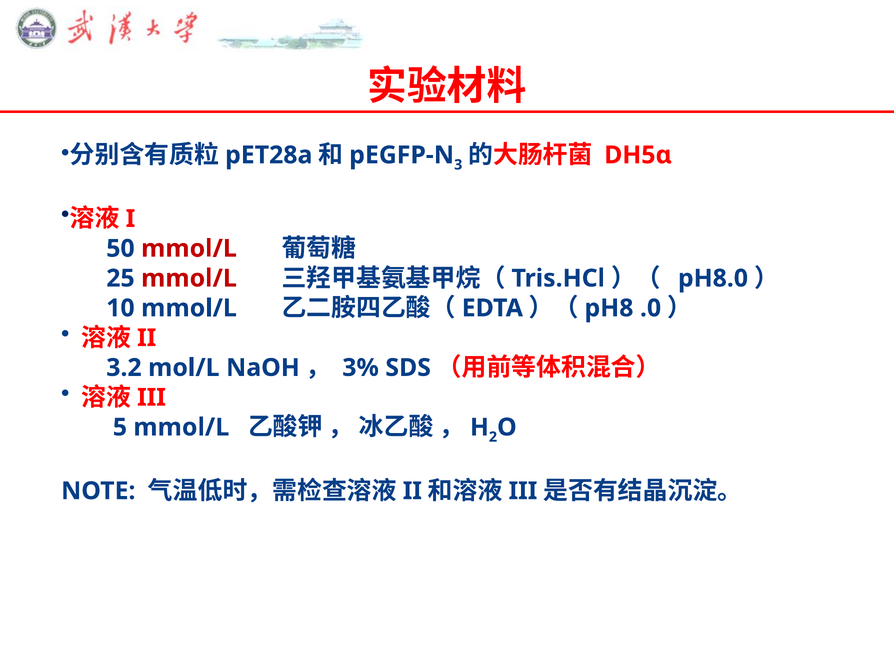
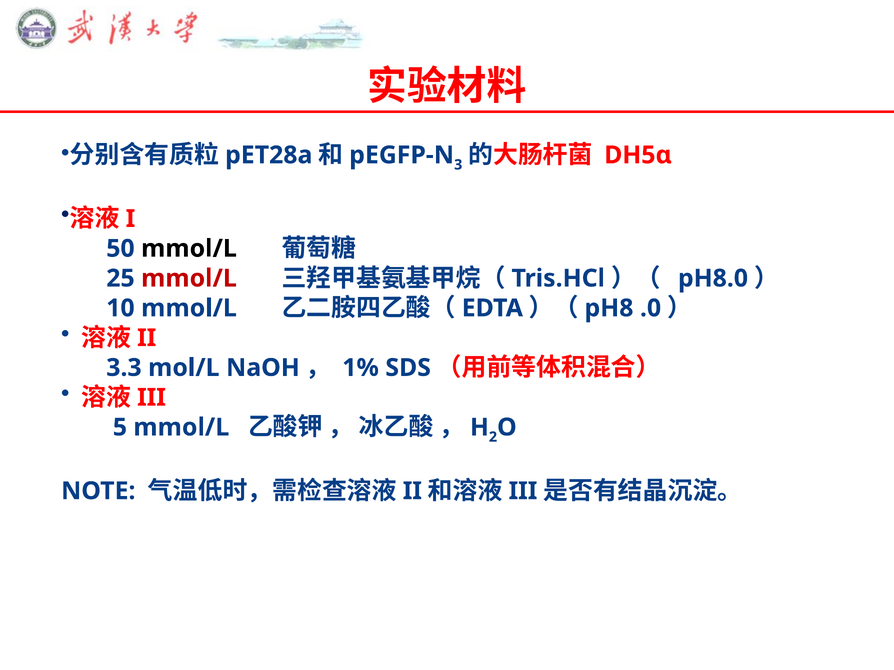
mmol/L at (189, 249) colour: red -> black
3.2: 3.2 -> 3.3
3%: 3% -> 1%
